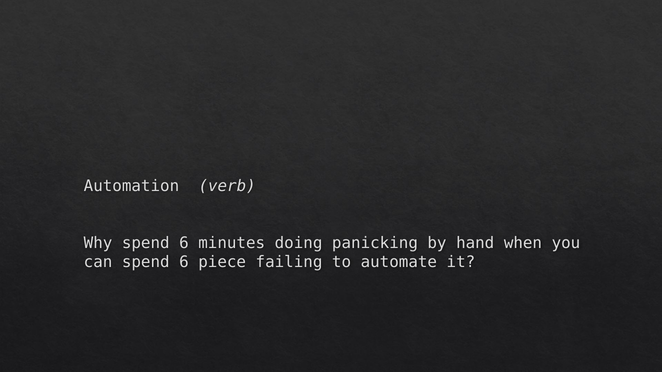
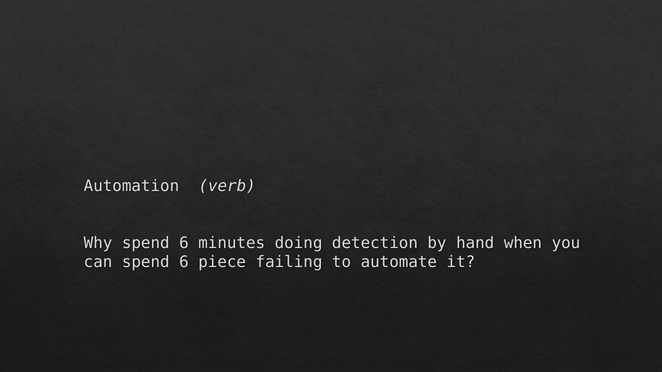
panicking: panicking -> detection
